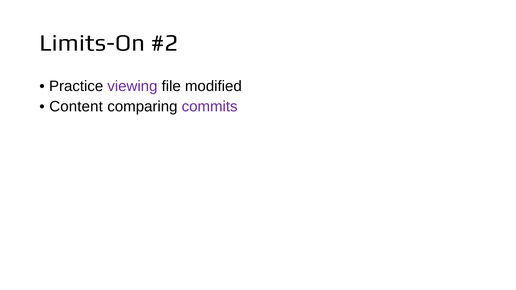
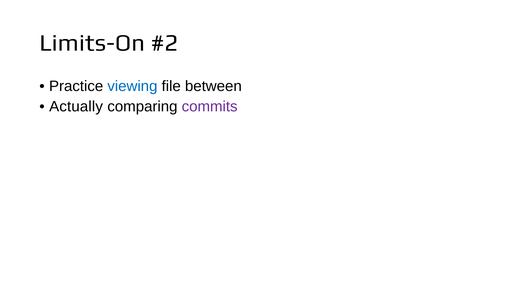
viewing colour: purple -> blue
modified: modified -> between
Content: Content -> Actually
